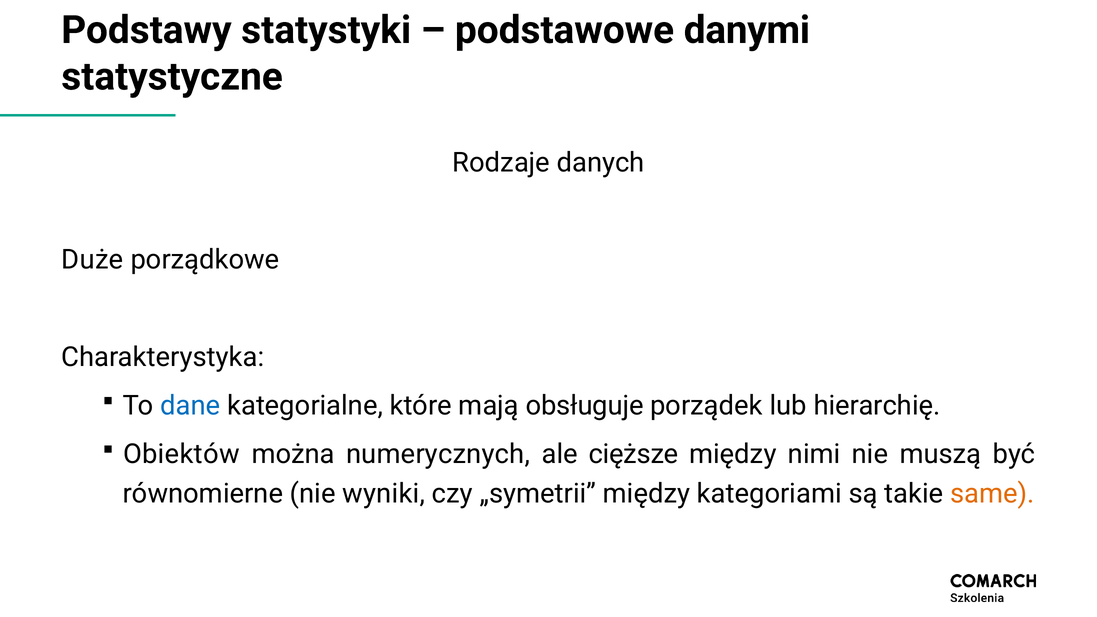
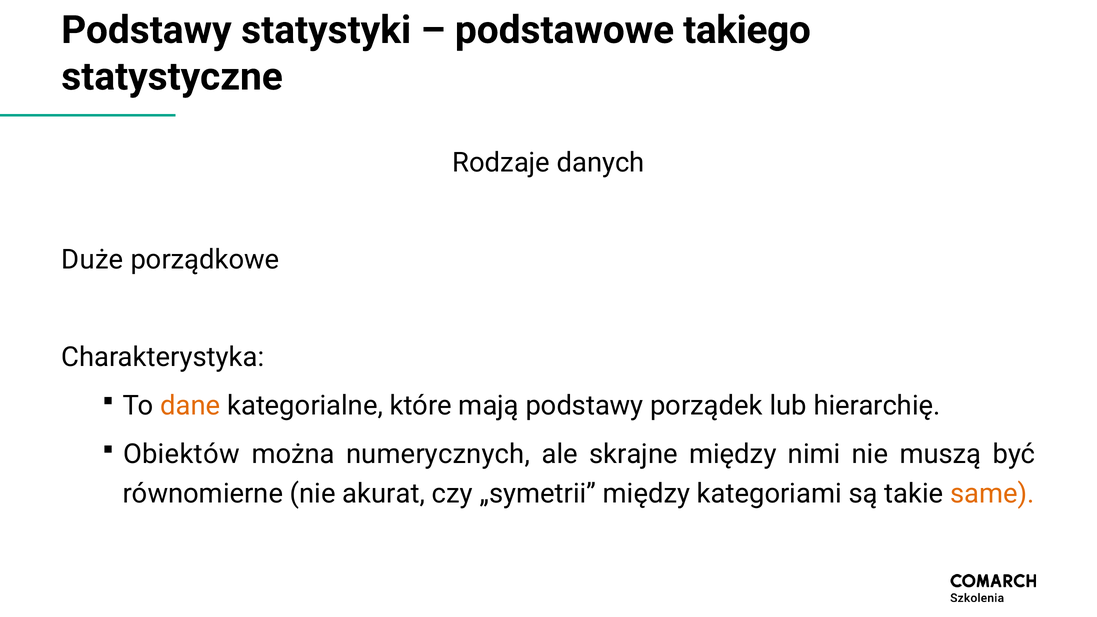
danymi: danymi -> takiego
dane colour: blue -> orange
mają obsługuje: obsługuje -> podstawy
cięższe: cięższe -> skrajne
wyniki: wyniki -> akurat
